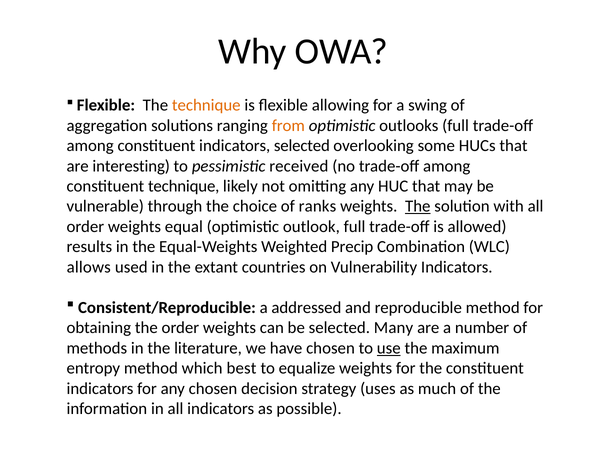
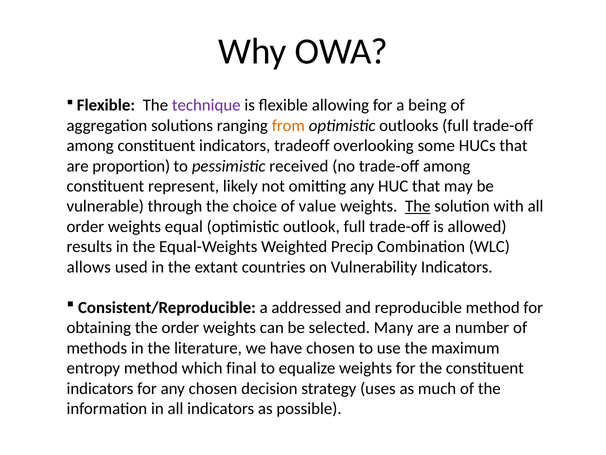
technique at (206, 105) colour: orange -> purple
swing: swing -> being
indicators selected: selected -> tradeoff
interesting: interesting -> proportion
constituent technique: technique -> represent
ranks: ranks -> value
use underline: present -> none
best: best -> final
